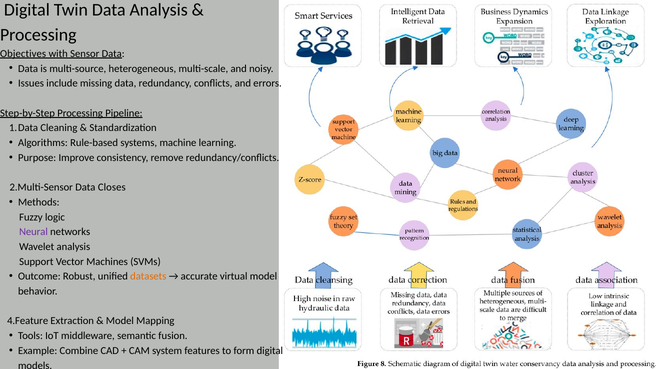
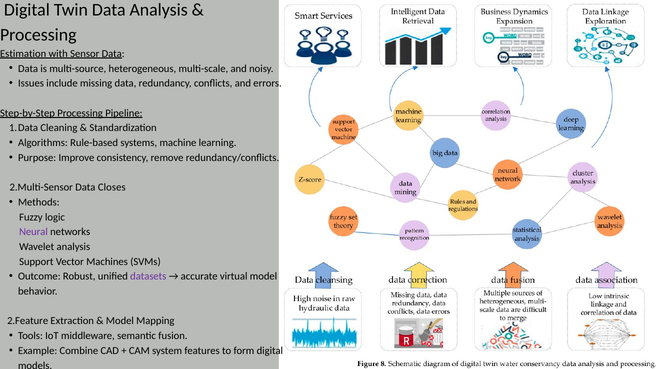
Objectives: Objectives -> Estimation
datasets colour: orange -> purple
4.Feature: 4.Feature -> 2.Feature
